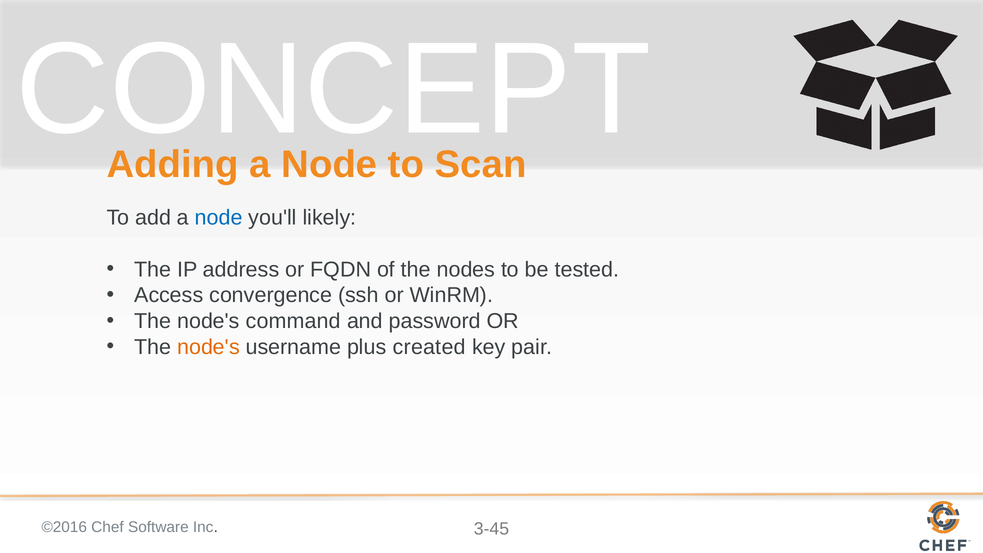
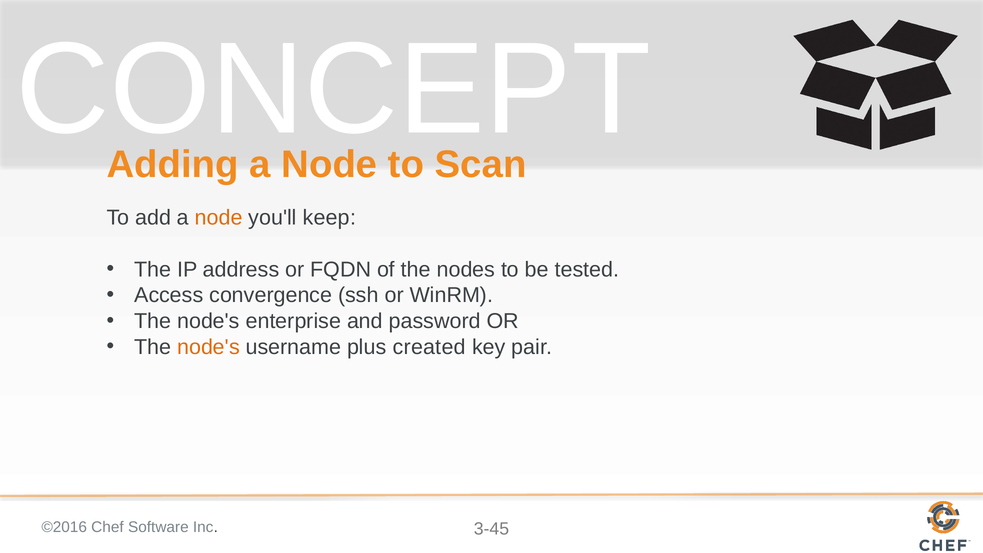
node at (219, 218) colour: blue -> orange
likely: likely -> keep
command: command -> enterprise
